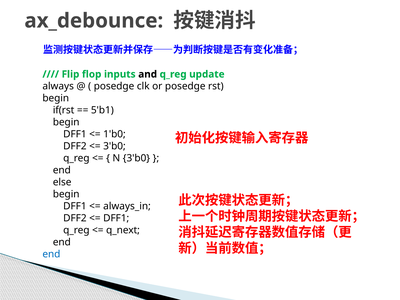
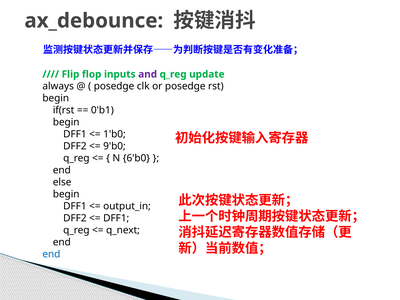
and colour: black -> purple
5'b1: 5'b1 -> 0'b1
3'b0 at (114, 146): 3'b0 -> 9'b0
N 3'b0: 3'b0 -> 6'b0
always_in: always_in -> output_in
